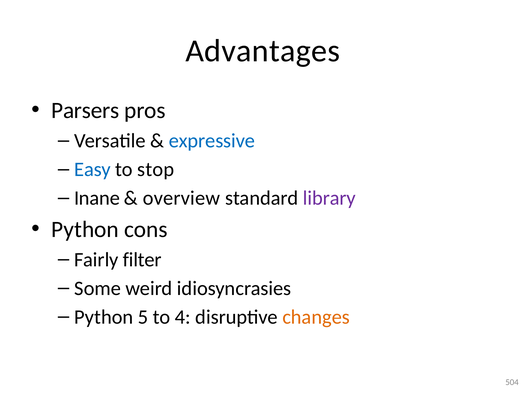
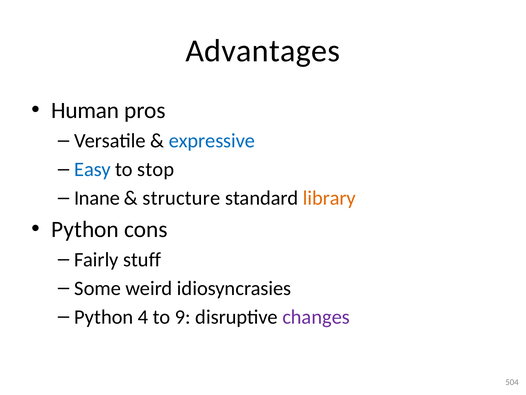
Parsers: Parsers -> Human
overview: overview -> structure
library colour: purple -> orange
filter: filter -> stuff
5: 5 -> 4
4: 4 -> 9
changes colour: orange -> purple
